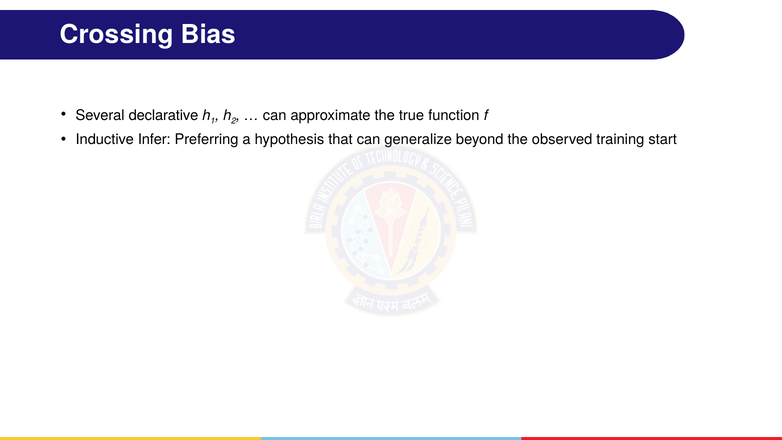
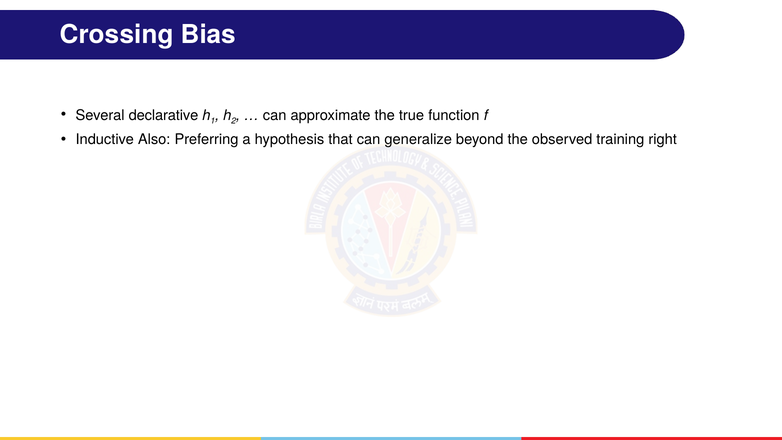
Infer: Infer -> Also
start: start -> right
